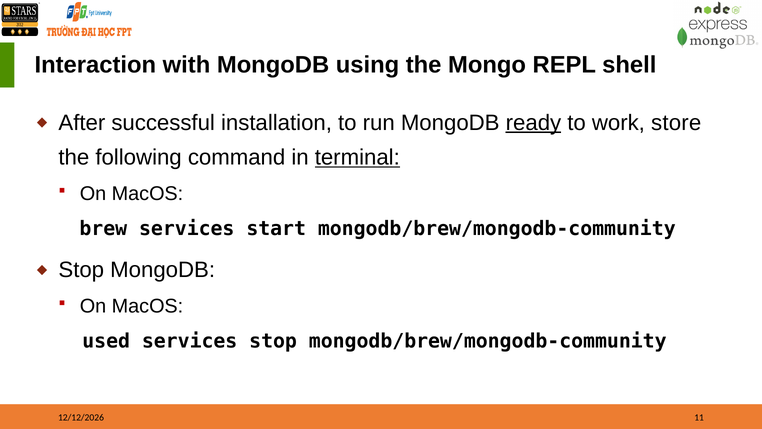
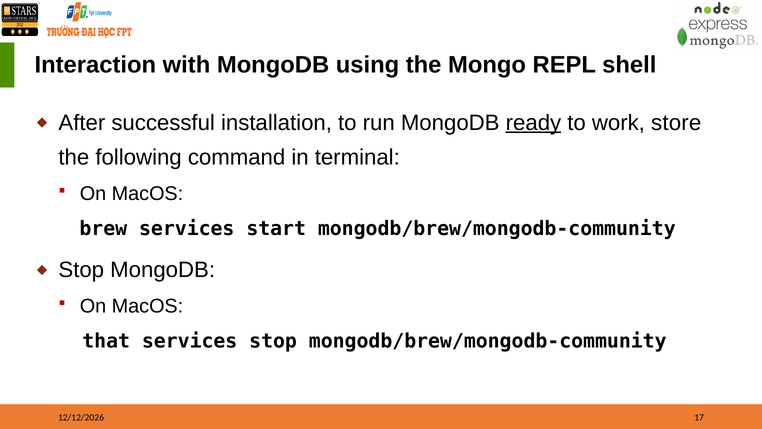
terminal underline: present -> none
used: used -> that
11: 11 -> 17
